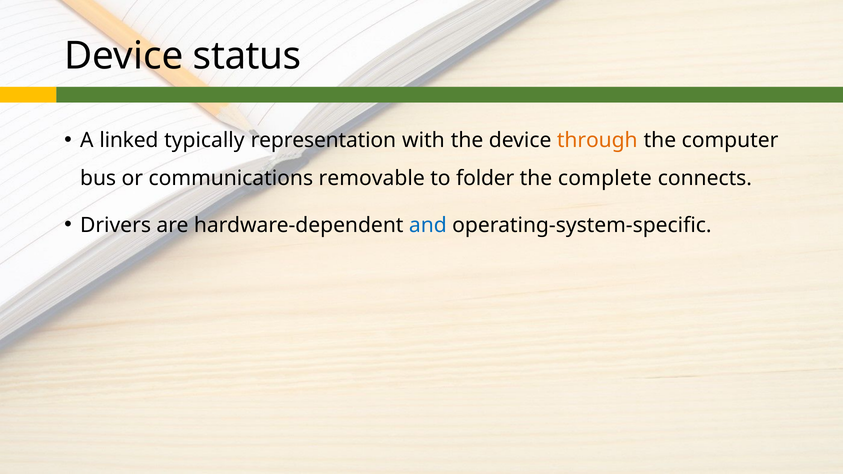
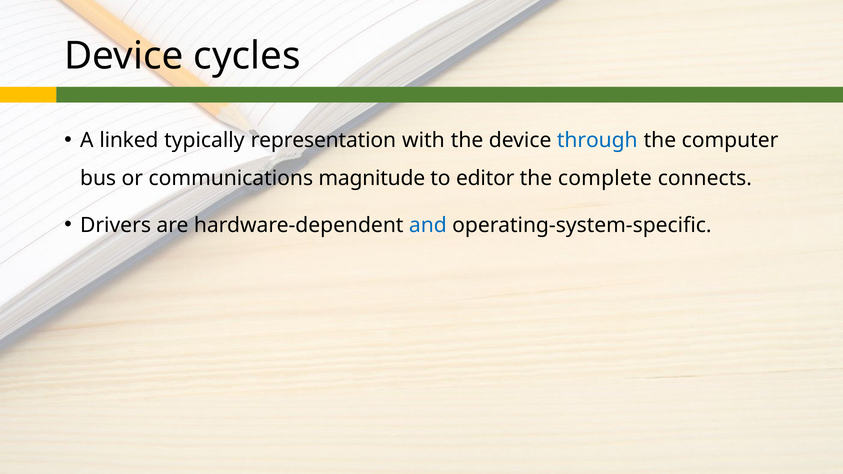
status: status -> cycles
through colour: orange -> blue
removable: removable -> magnitude
folder: folder -> editor
